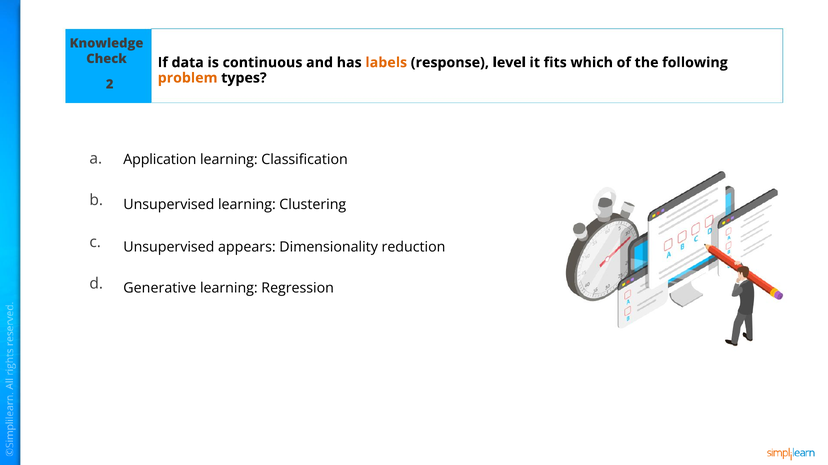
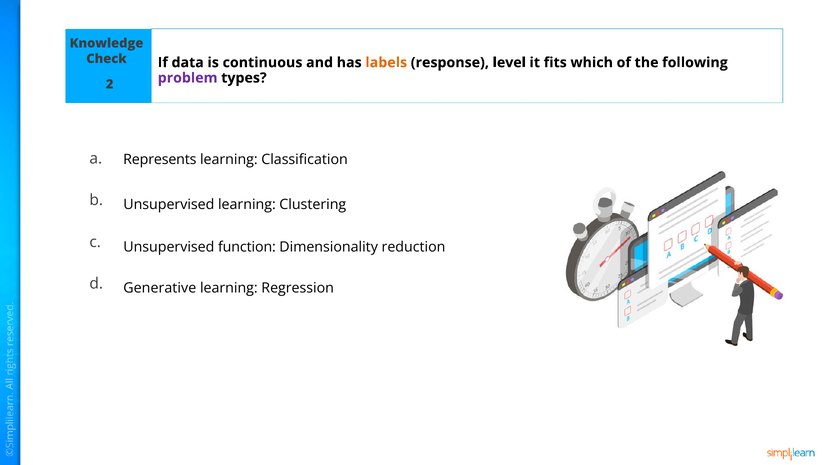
problem colour: orange -> purple
Application: Application -> Represents
appears: appears -> function
